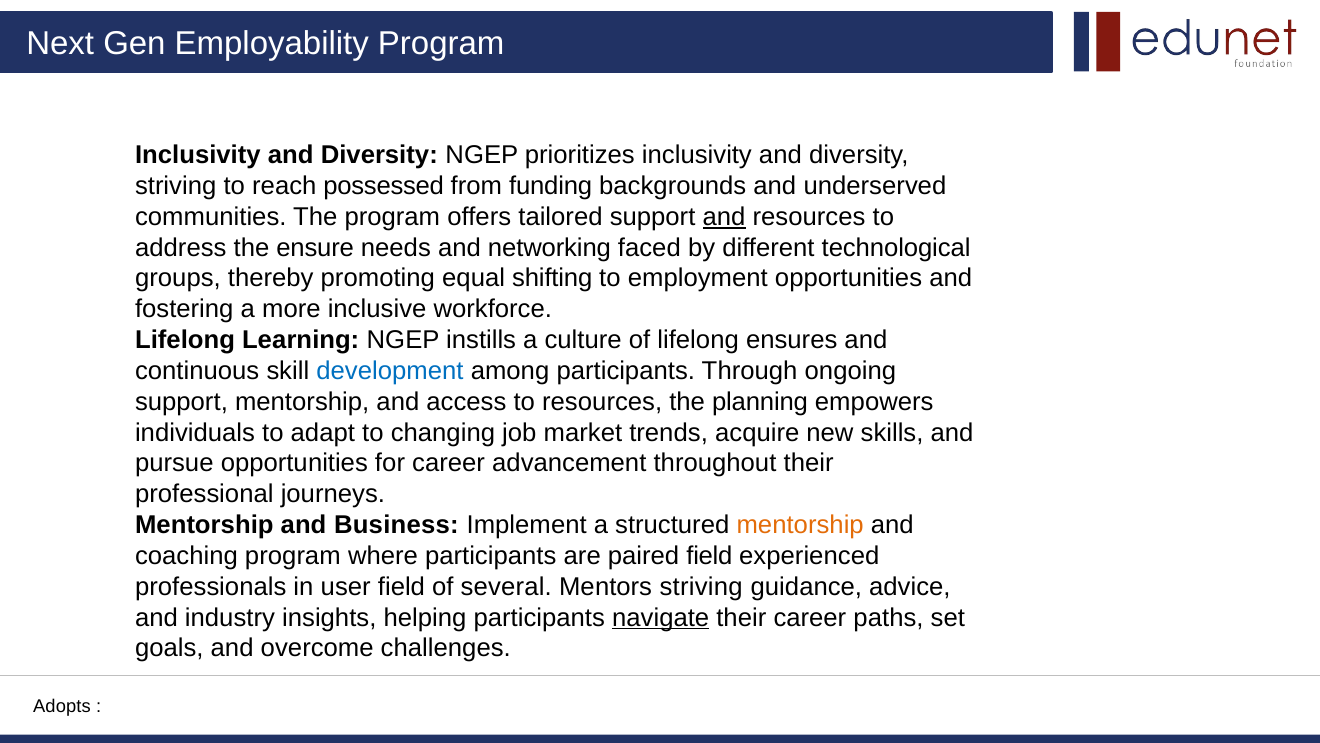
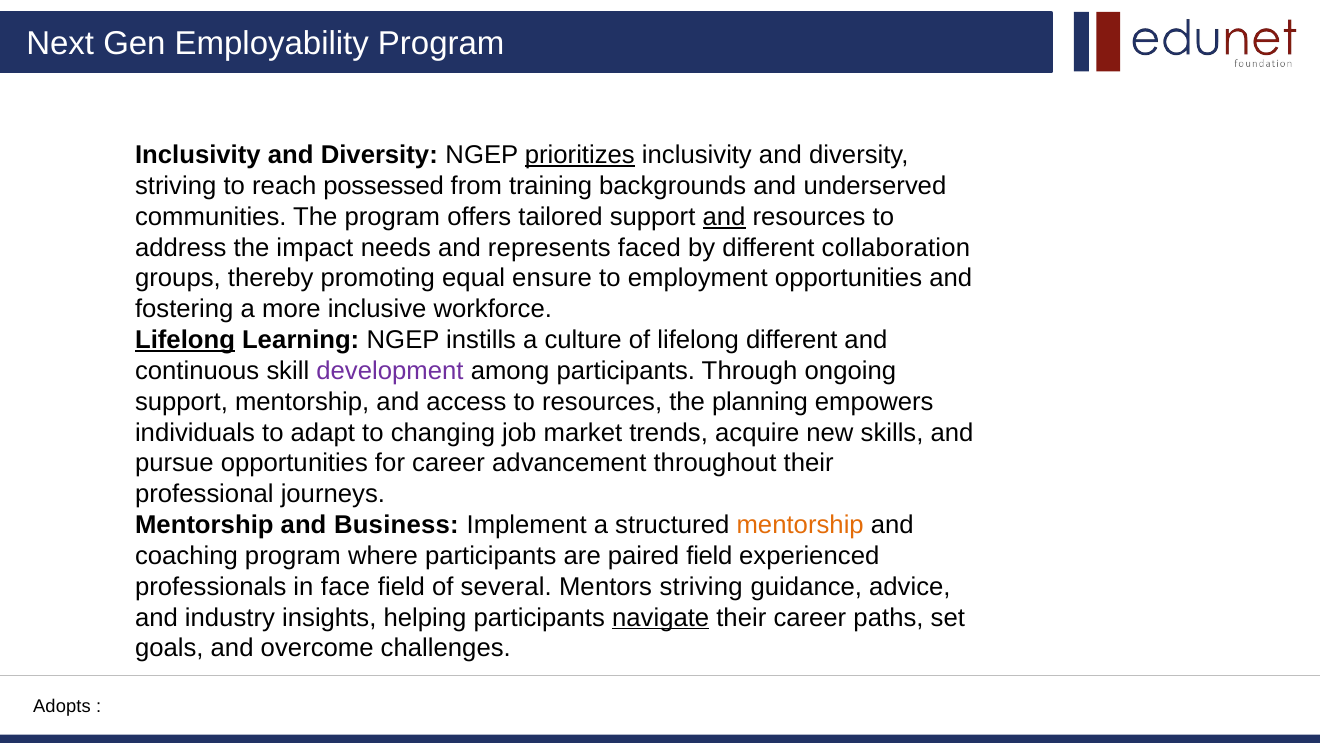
prioritizes underline: none -> present
funding: funding -> training
ensure: ensure -> impact
networking: networking -> represents
technological: technological -> collaboration
shifting: shifting -> ensure
Lifelong at (185, 340) underline: none -> present
lifelong ensures: ensures -> different
development colour: blue -> purple
user: user -> face
